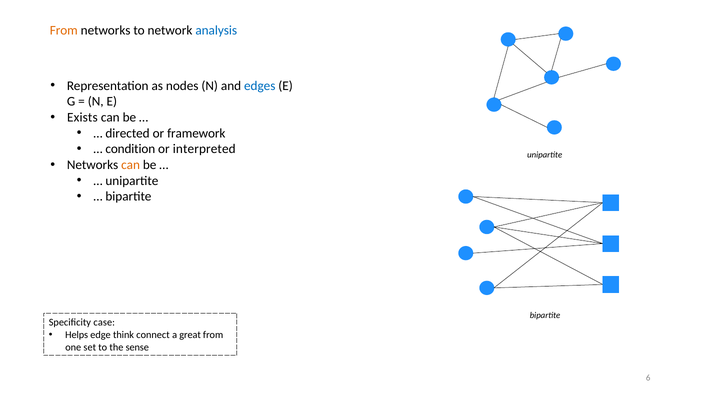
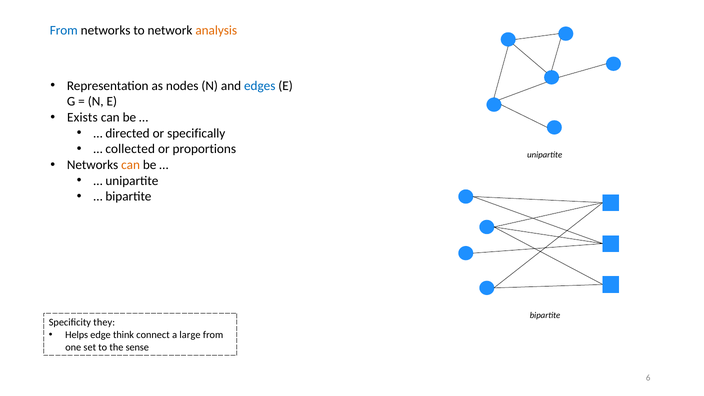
From at (64, 30) colour: orange -> blue
analysis colour: blue -> orange
framework: framework -> specifically
condition: condition -> collected
interpreted: interpreted -> proportions
case: case -> they
great: great -> large
